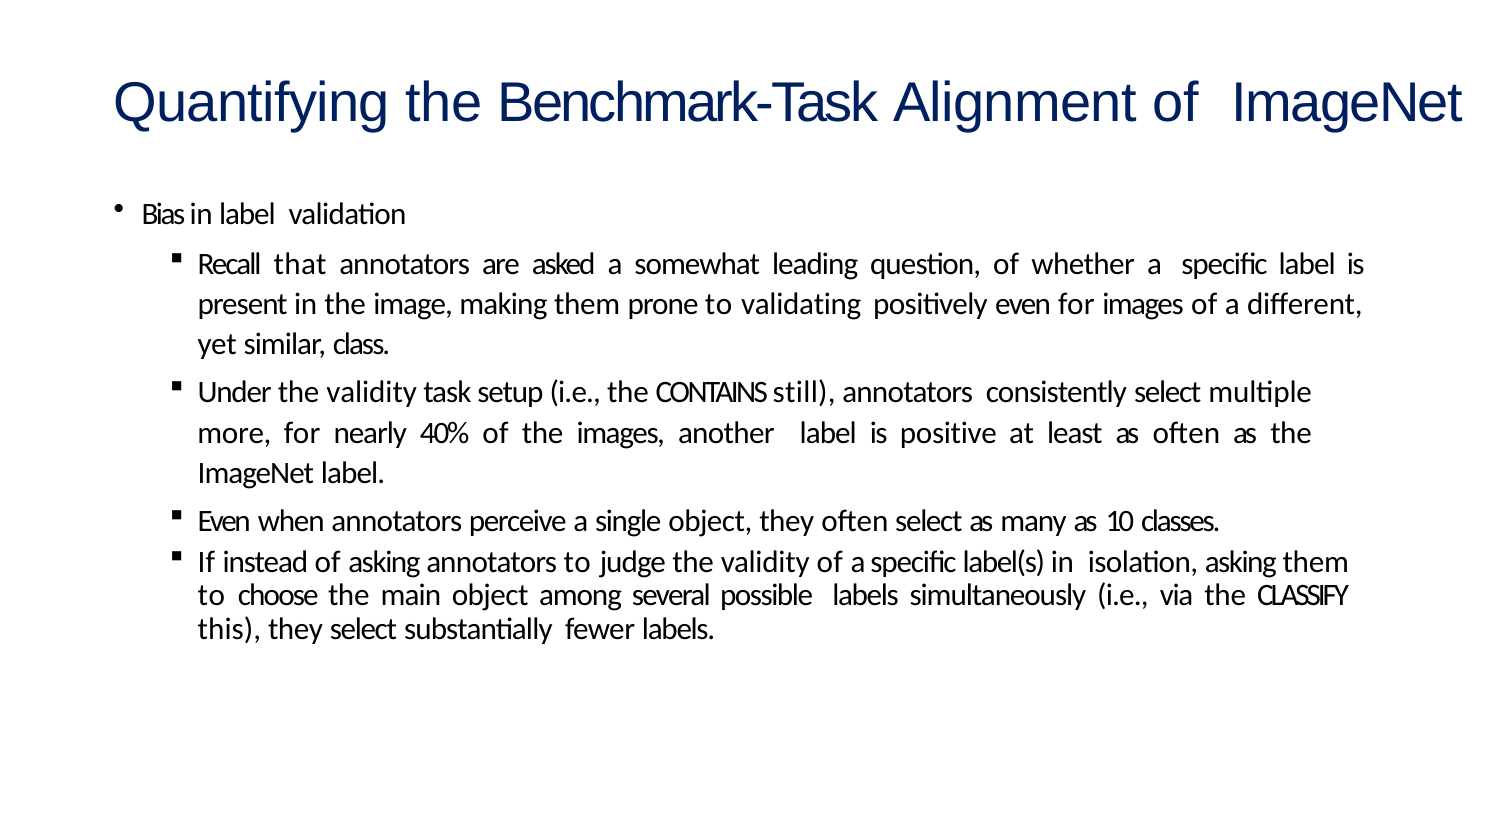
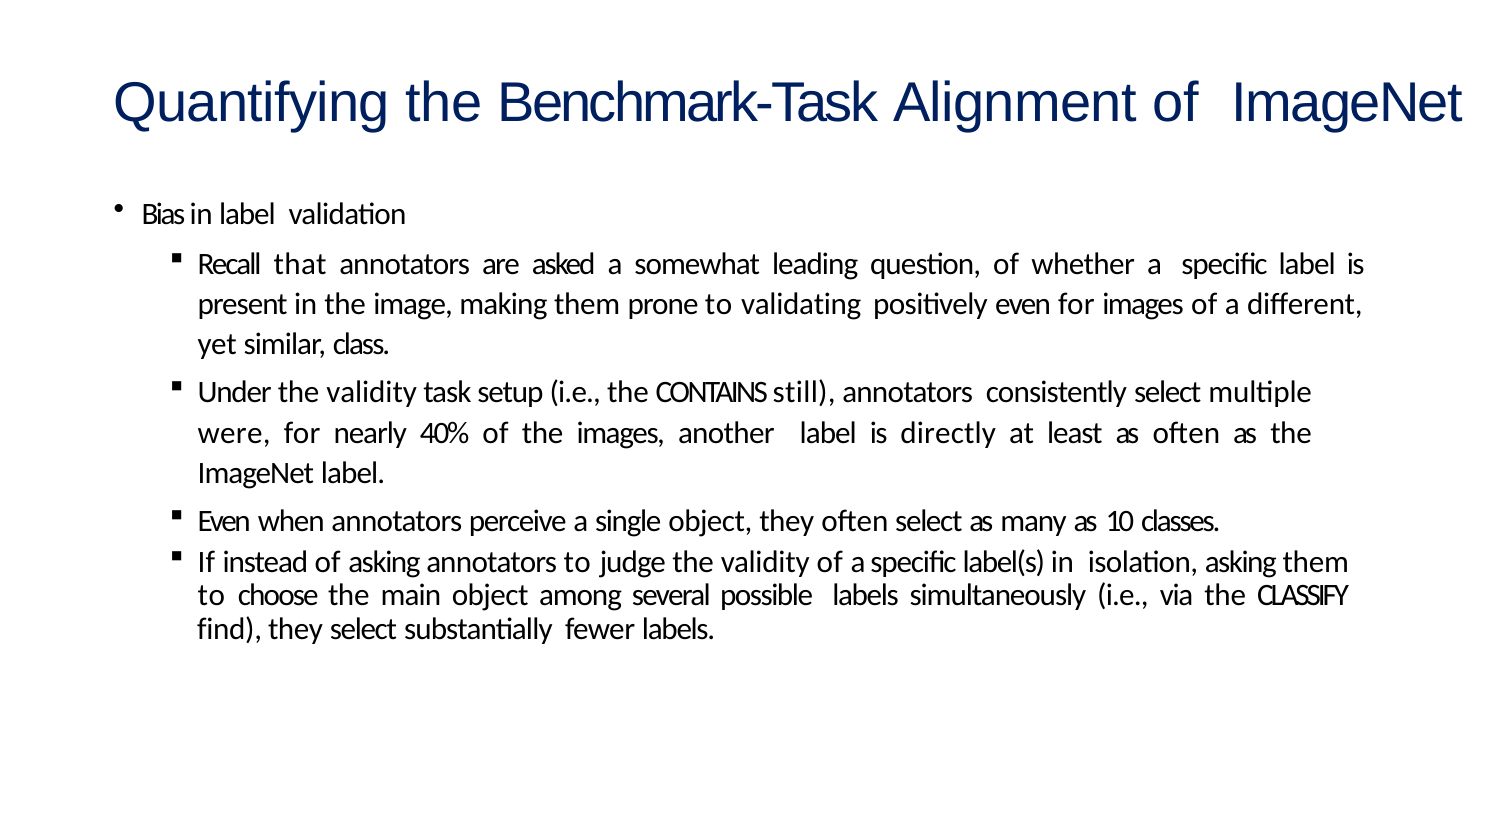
more: more -> were
positive: positive -> directly
this: this -> find
